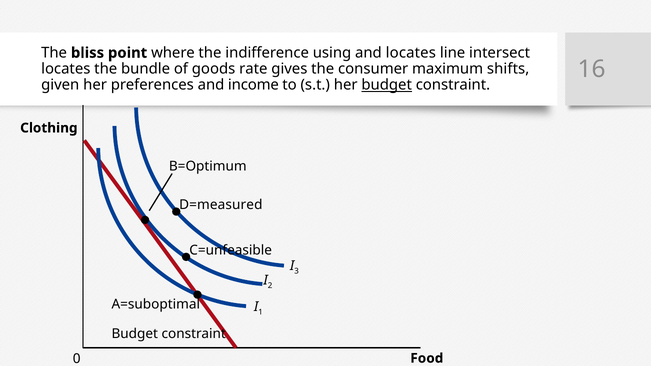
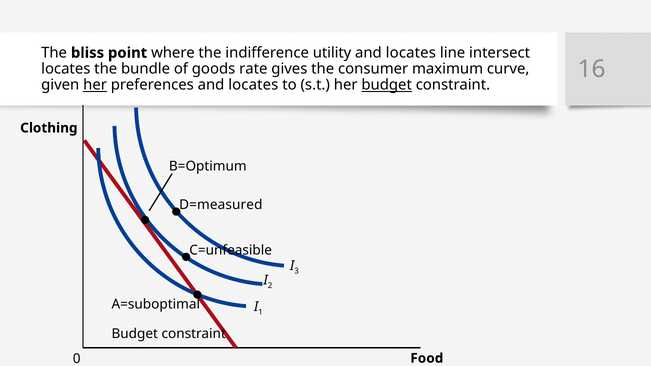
using: using -> utility
shifts: shifts -> curve
her at (95, 85) underline: none -> present
preferences and income: income -> locates
